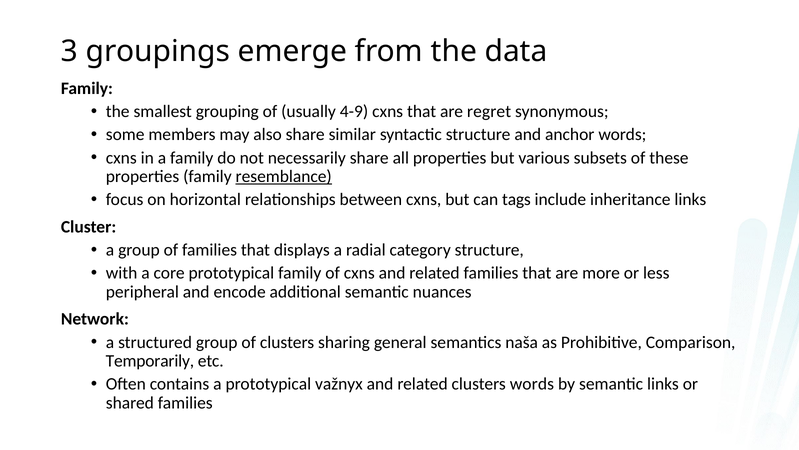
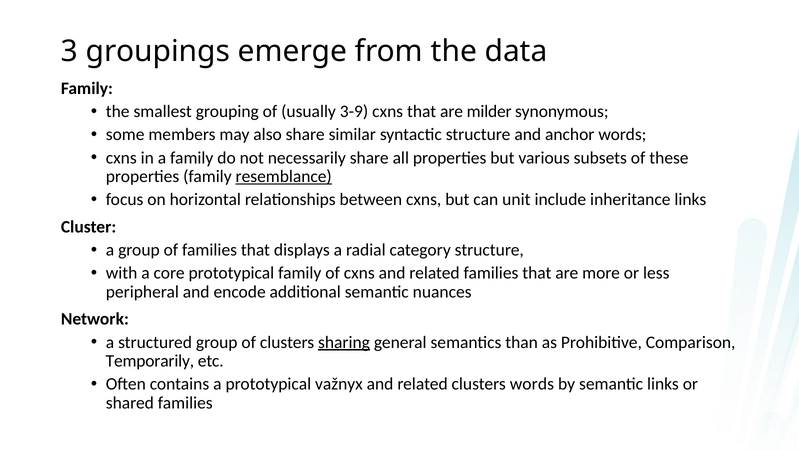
4-9: 4-9 -> 3-9
regret: regret -> milder
tags: tags -> unit
sharing underline: none -> present
naša: naša -> than
